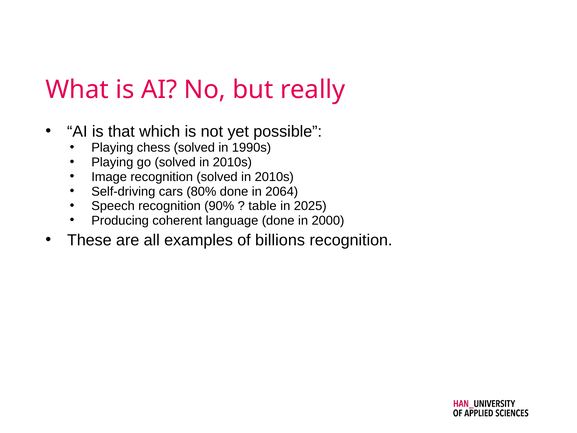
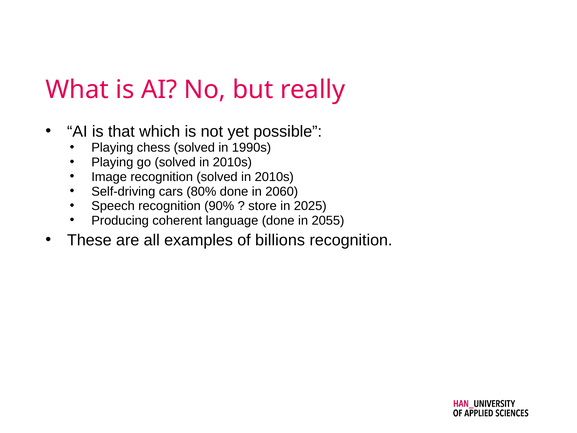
2064: 2064 -> 2060
table: table -> store
2000: 2000 -> 2055
